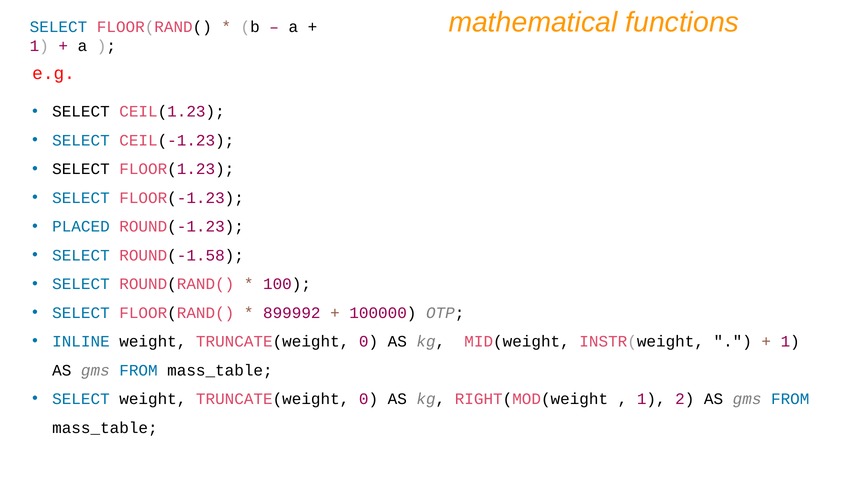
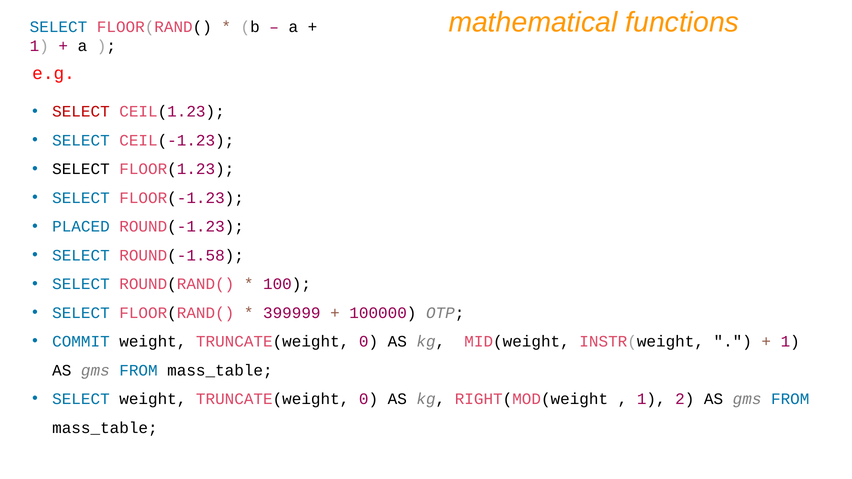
SELECT at (81, 112) colour: black -> red
899992: 899992 -> 399999
INLINE: INLINE -> COMMIT
